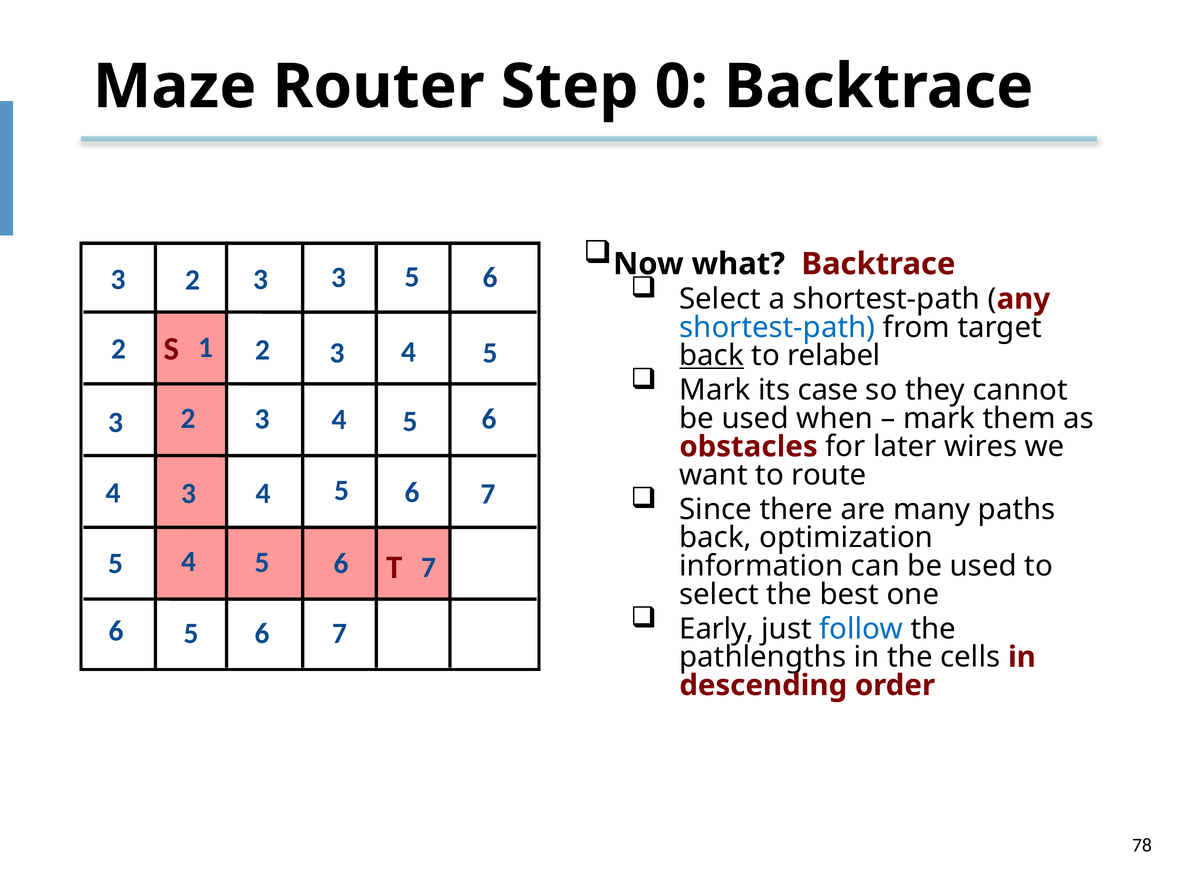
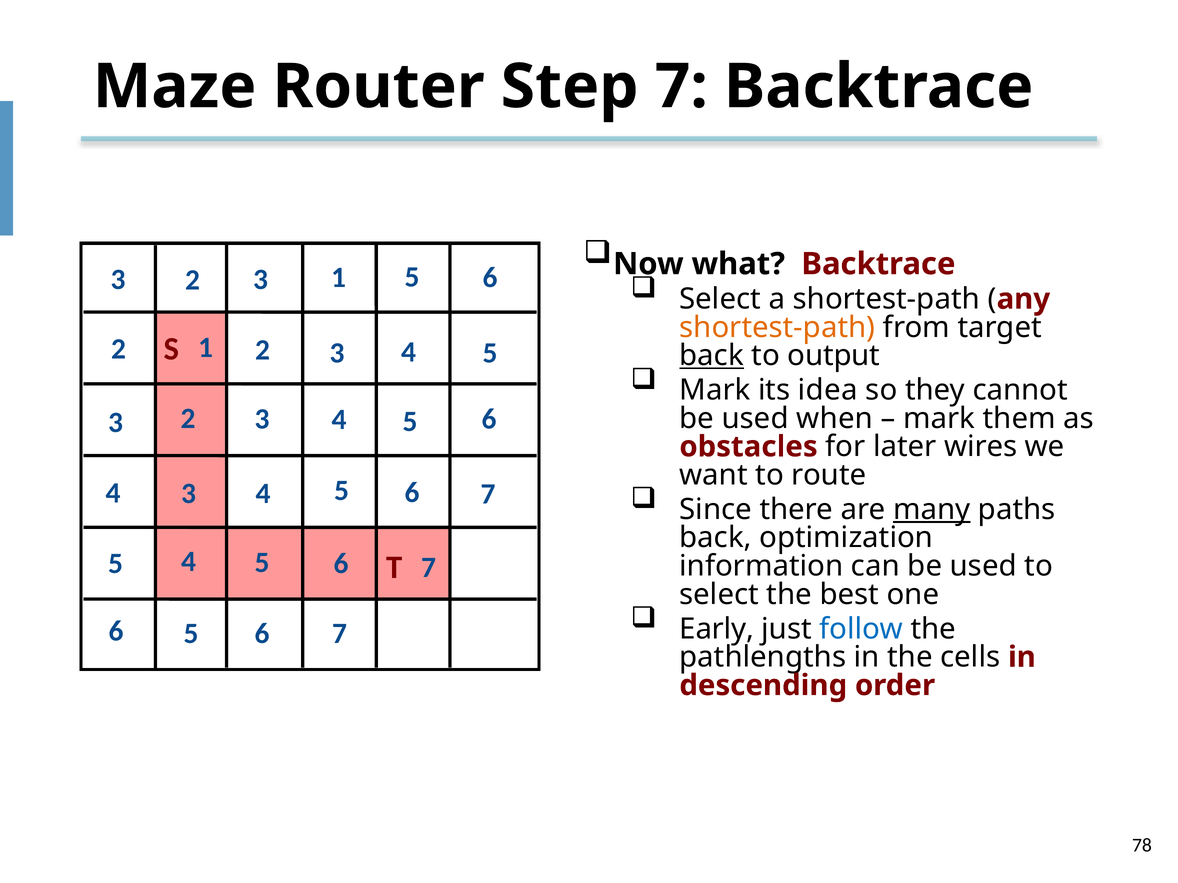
Step 0: 0 -> 7
3 at (339, 278): 3 -> 1
shortest-path at (777, 327) colour: blue -> orange
relabel: relabel -> output
case: case -> idea
many underline: none -> present
